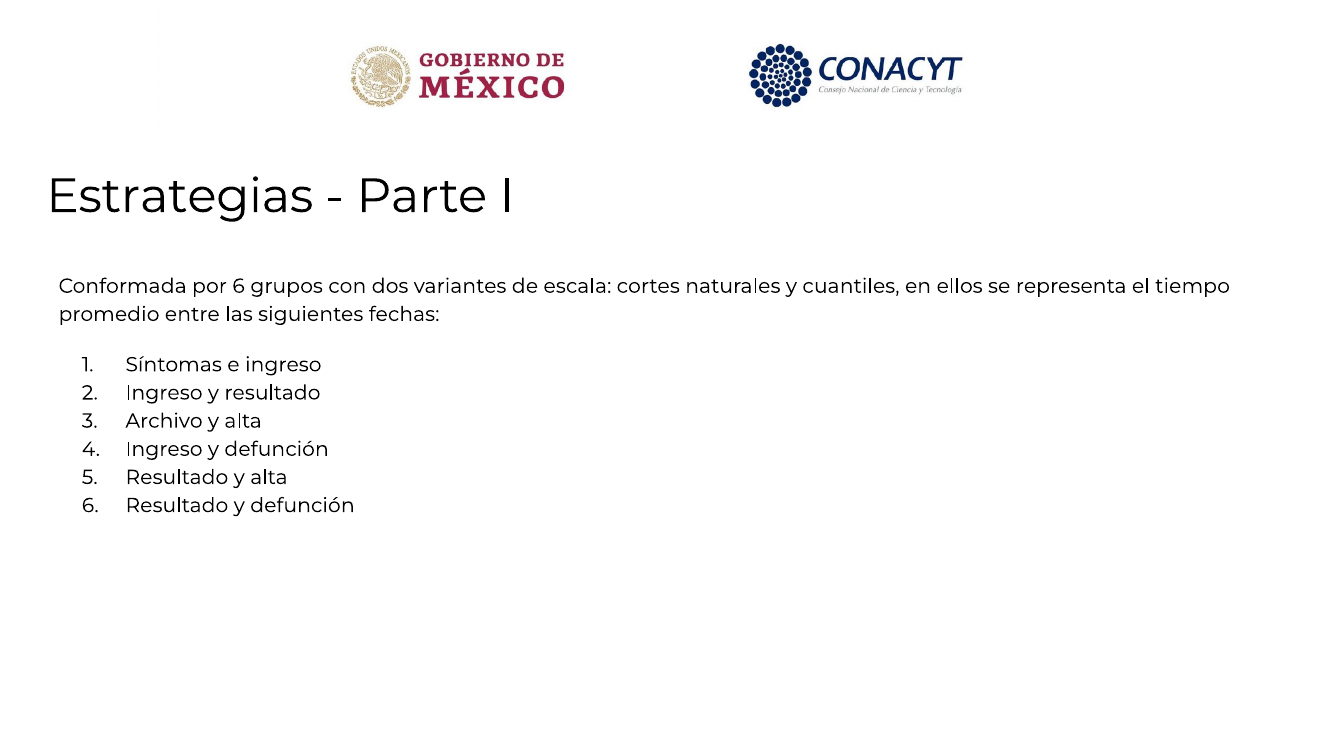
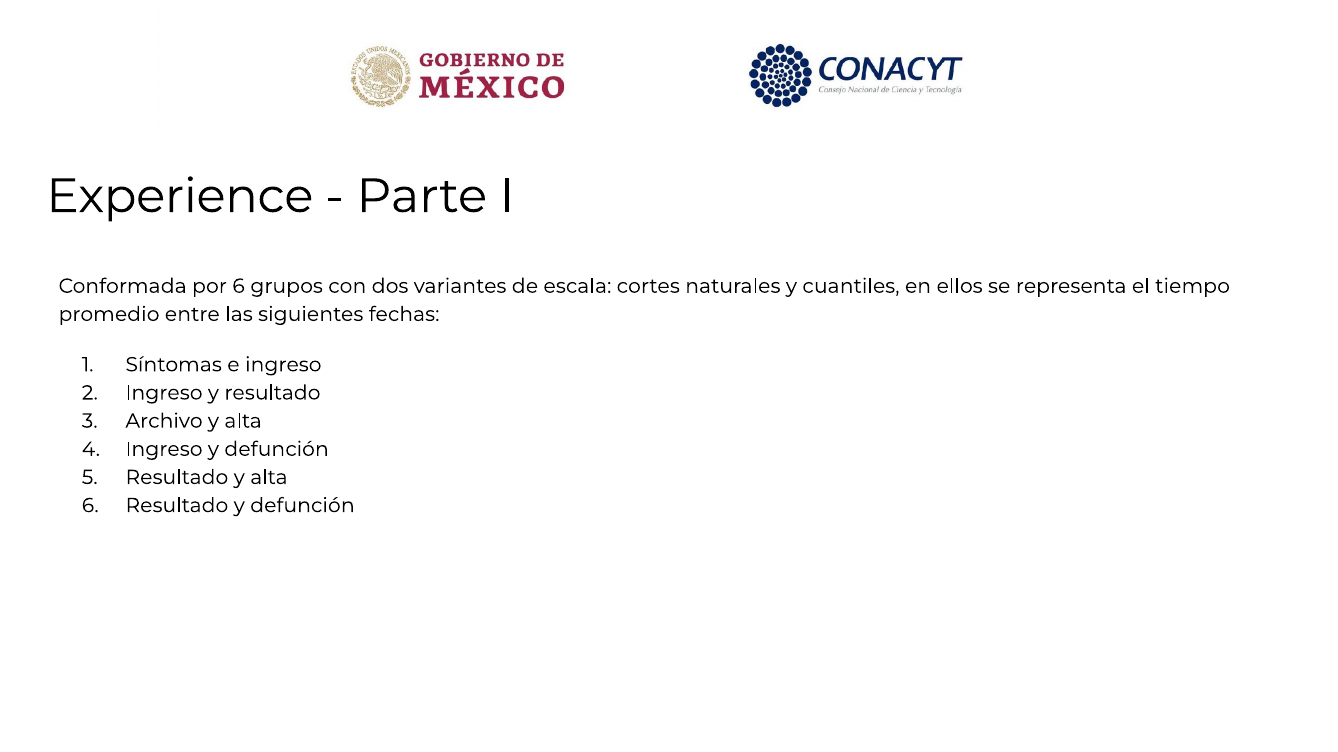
Estrategias: Estrategias -> Experience
